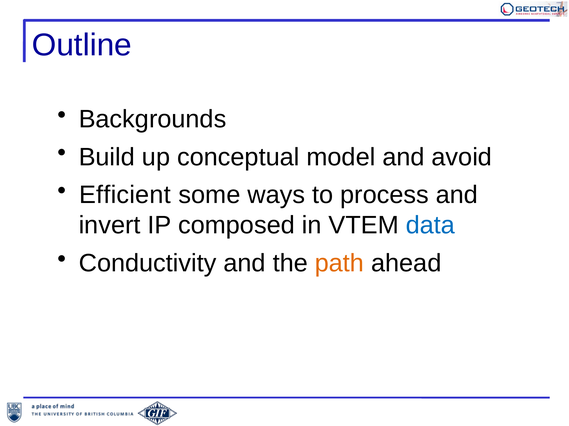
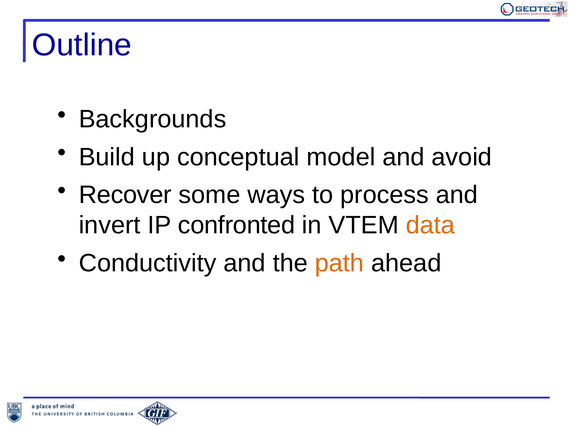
Efficient: Efficient -> Recover
composed: composed -> confronted
data colour: blue -> orange
